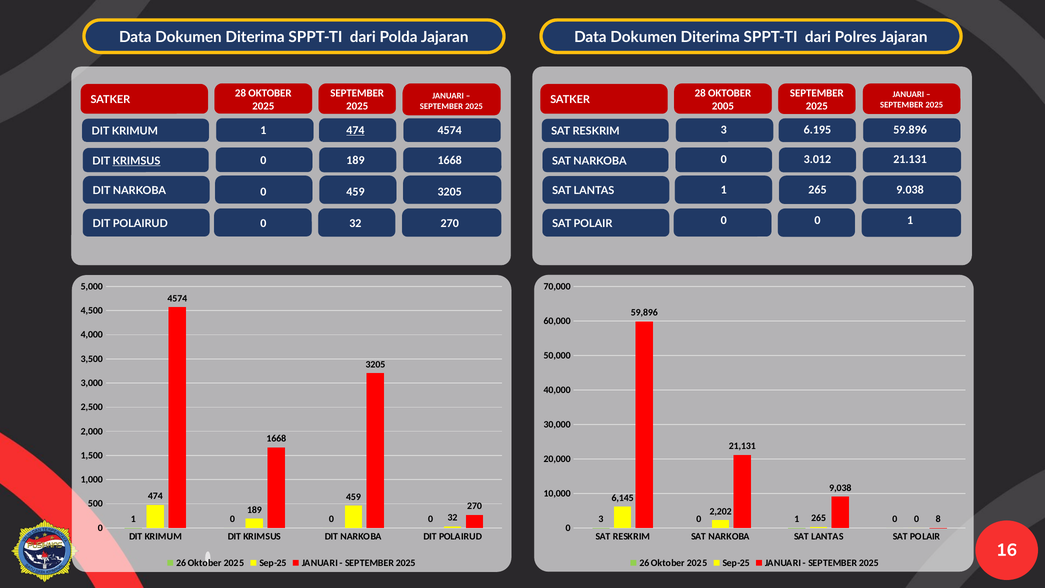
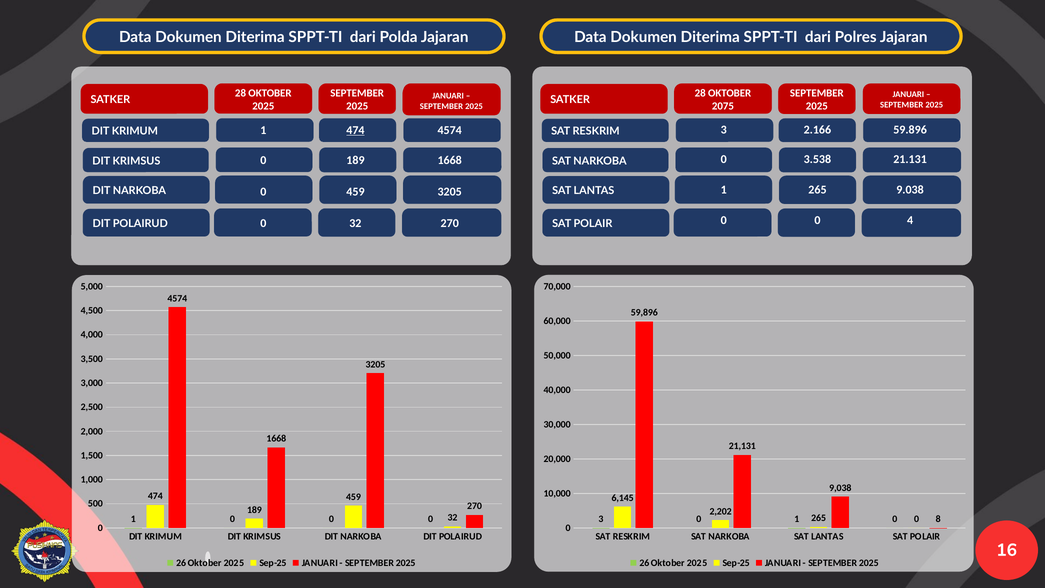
2005: 2005 -> 2075
6.195: 6.195 -> 2.166
3.012: 3.012 -> 3.538
KRIMSUS at (136, 161) underline: present -> none
0 0 1: 1 -> 4
